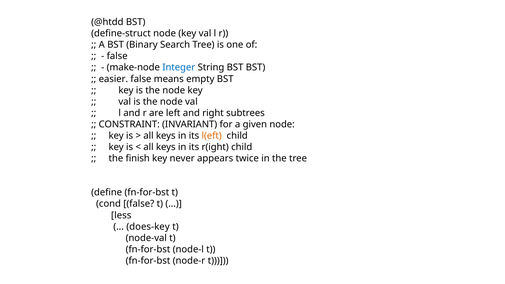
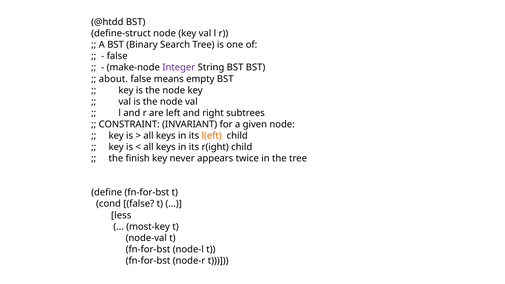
Integer colour: blue -> purple
easier: easier -> about
does-key: does-key -> most-key
